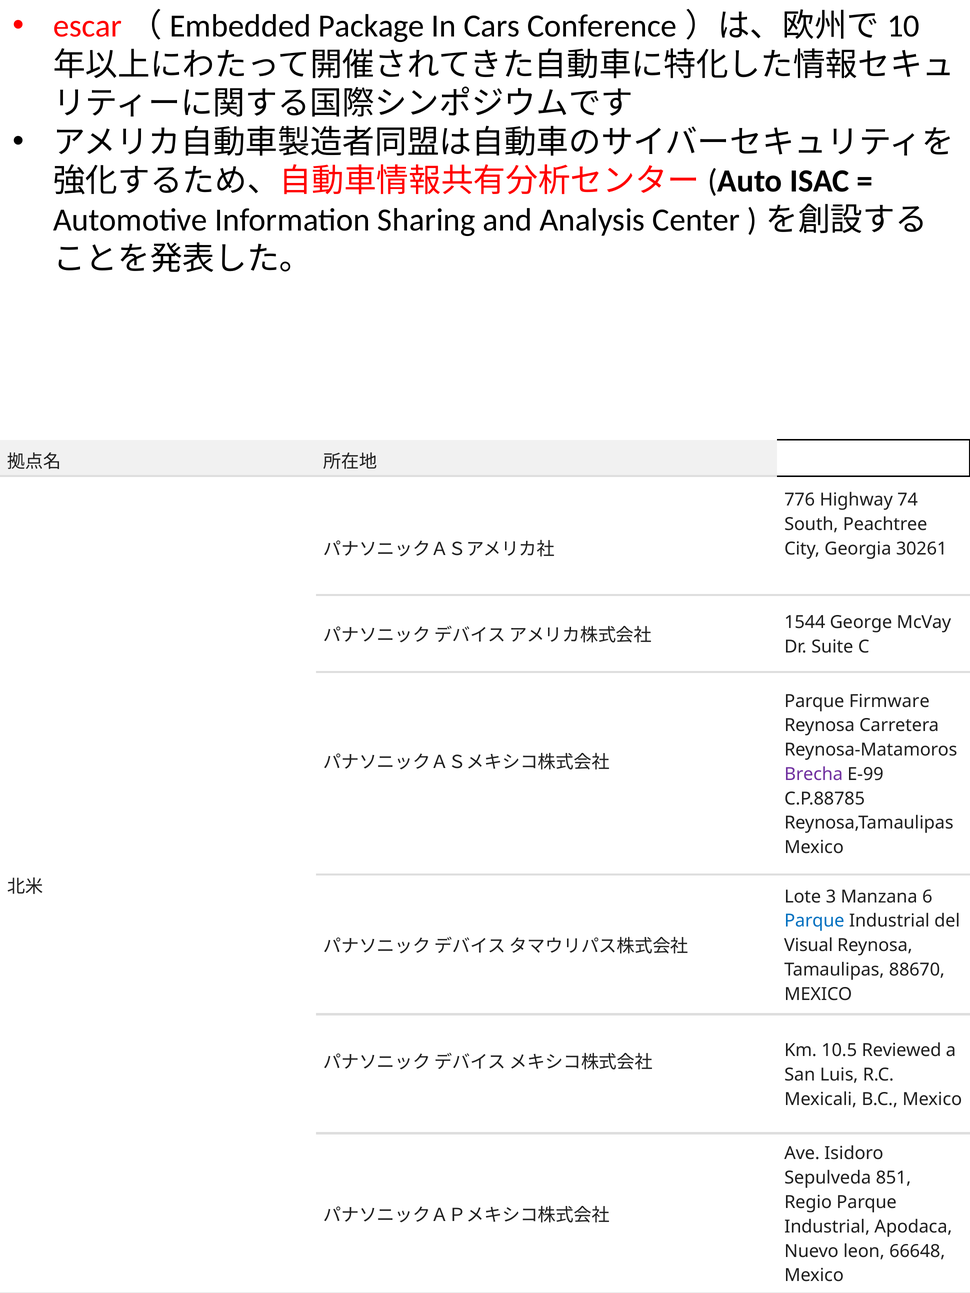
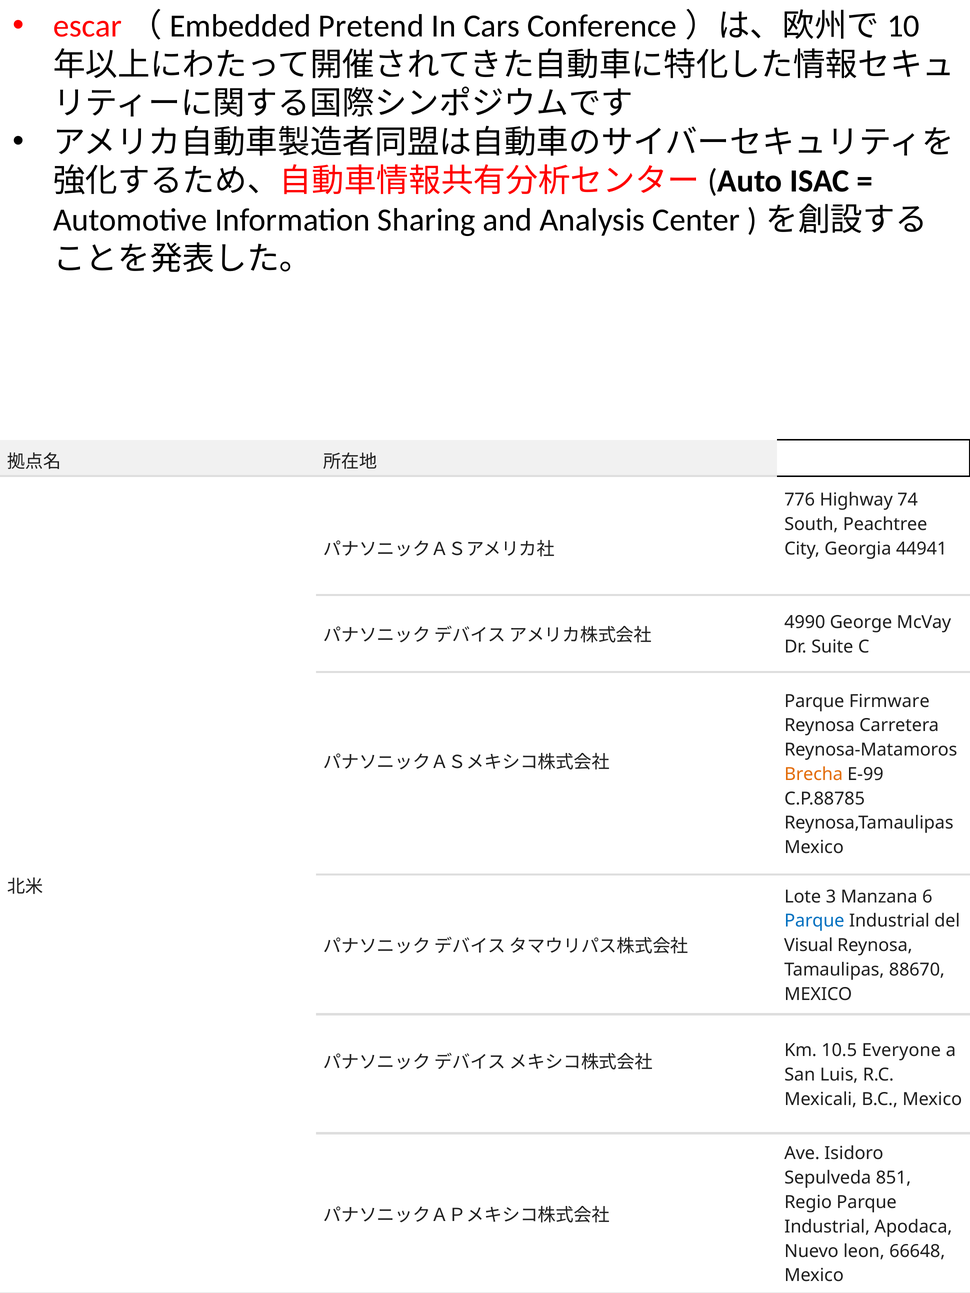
Package: Package -> Pretend
30261: 30261 -> 44941
1544: 1544 -> 4990
Brecha colour: purple -> orange
Reviewed: Reviewed -> Everyone
